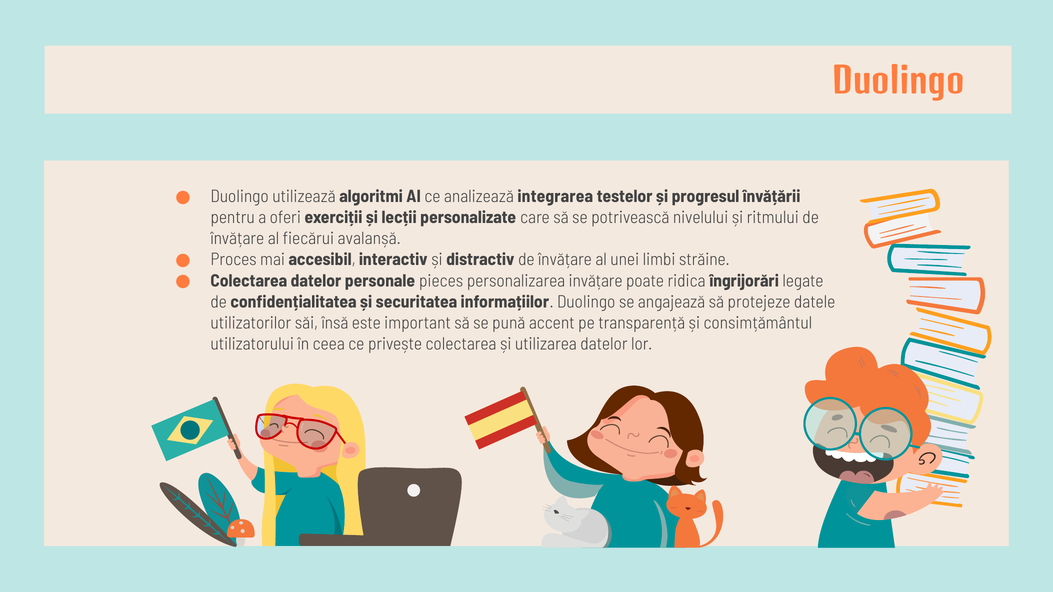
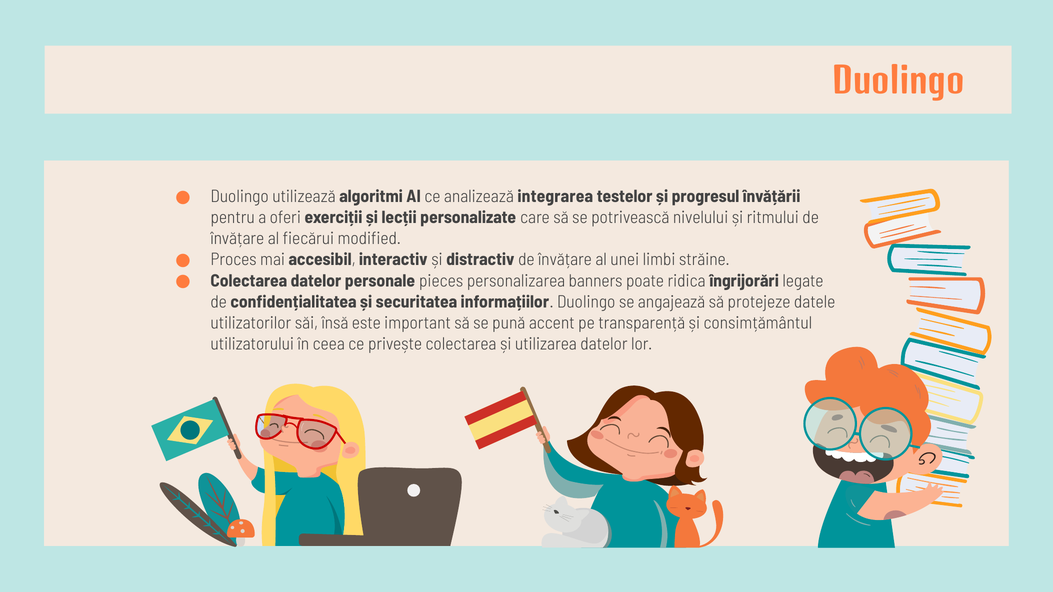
avalanșă: avalanșă -> modified
invățare: invățare -> banners
